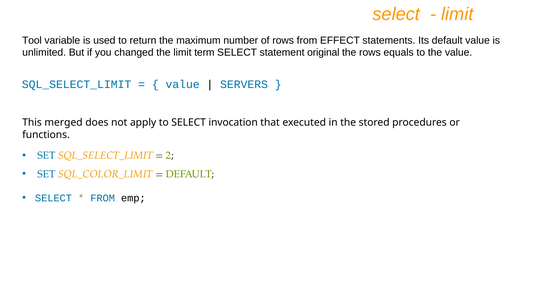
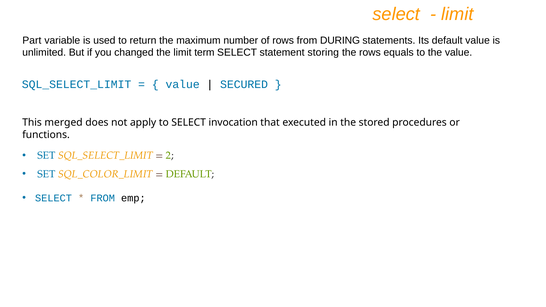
Tool: Tool -> Part
EFFECT: EFFECT -> DURING
original: original -> storing
SERVERS: SERVERS -> SECURED
